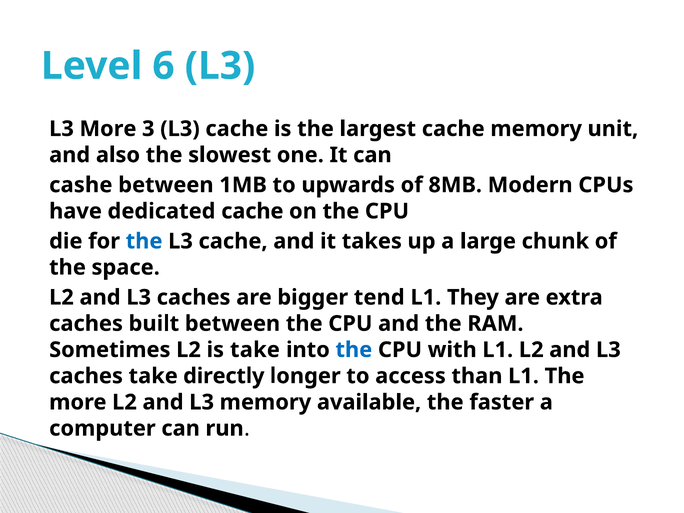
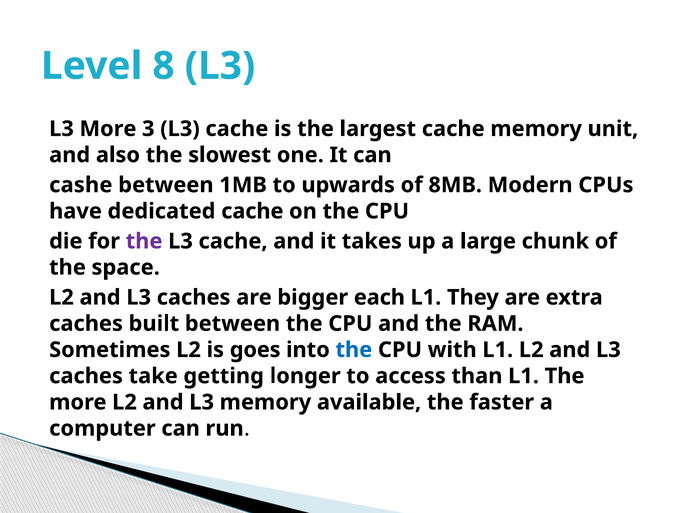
6: 6 -> 8
the at (144, 241) colour: blue -> purple
tend: tend -> each
is take: take -> goes
directly: directly -> getting
